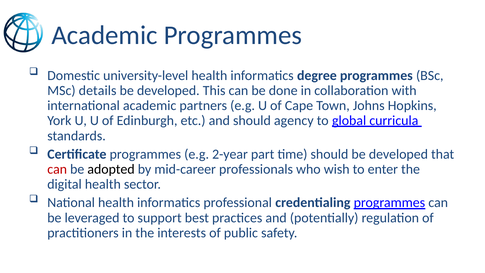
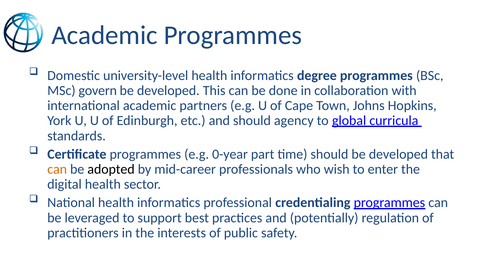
details: details -> govern
2-year: 2-year -> 0-year
can at (57, 169) colour: red -> orange
